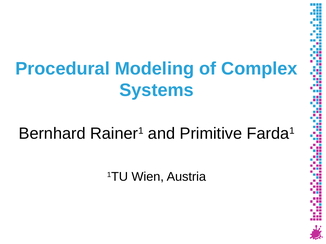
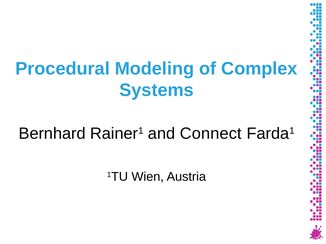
Primitive: Primitive -> Connect
